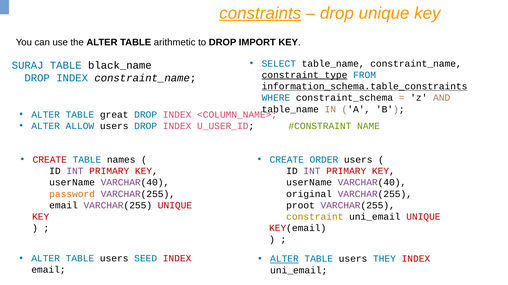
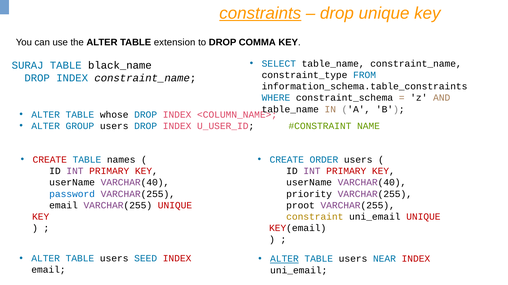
arithmetic: arithmetic -> extension
IMPORT: IMPORT -> COMMA
constraint_type underline: present -> none
information_schema.table_constraints underline: present -> none
great: great -> whose
ALLOW: ALLOW -> GROUP
password colour: orange -> blue
original: original -> priority
THEY: THEY -> NEAR
